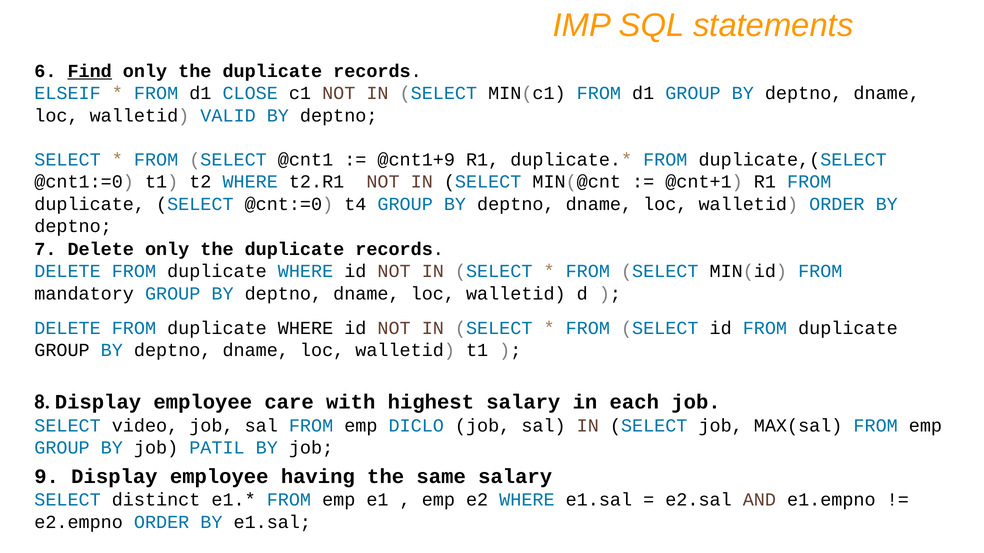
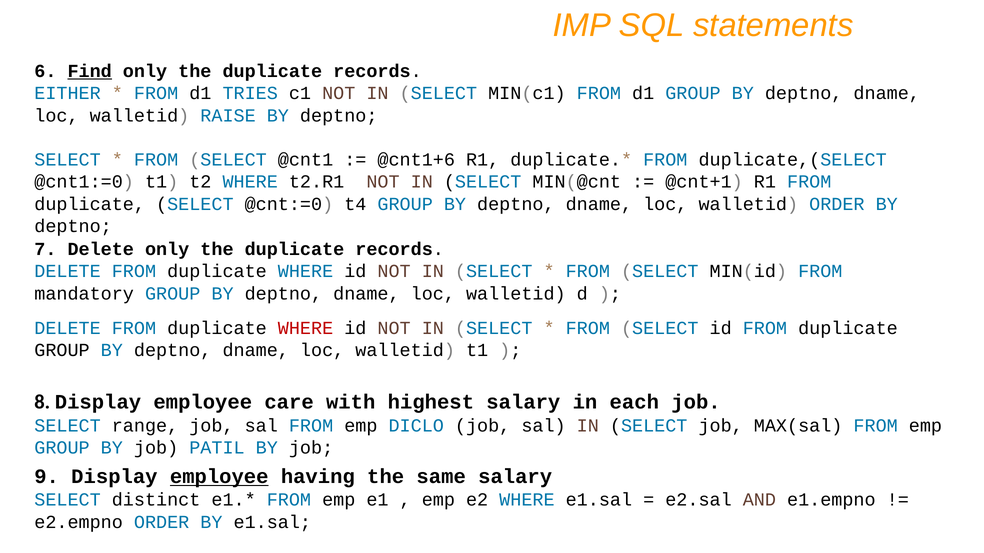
ELSEIF: ELSEIF -> EITHER
CLOSE: CLOSE -> TRIES
VALID: VALID -> RAISE
@cnt1+9: @cnt1+9 -> @cnt1+6
WHERE at (306, 328) colour: black -> red
video: video -> range
employee at (219, 477) underline: none -> present
